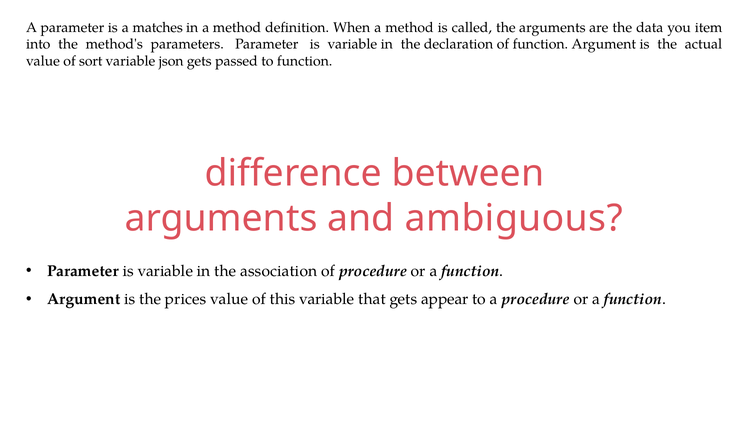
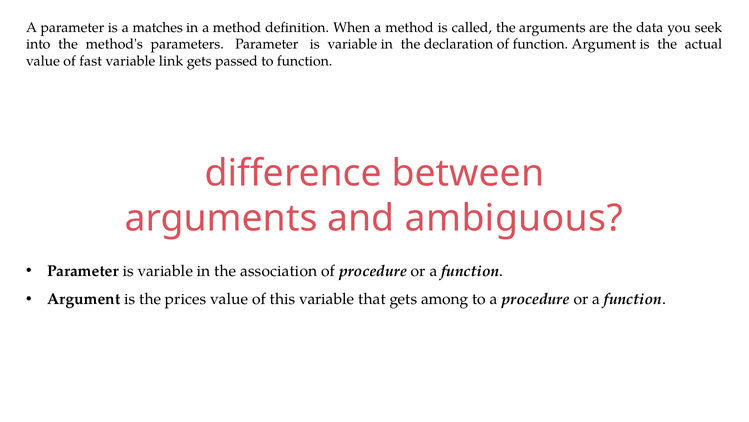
item: item -> seek
sort: sort -> fast
json: json -> link
appear: appear -> among
